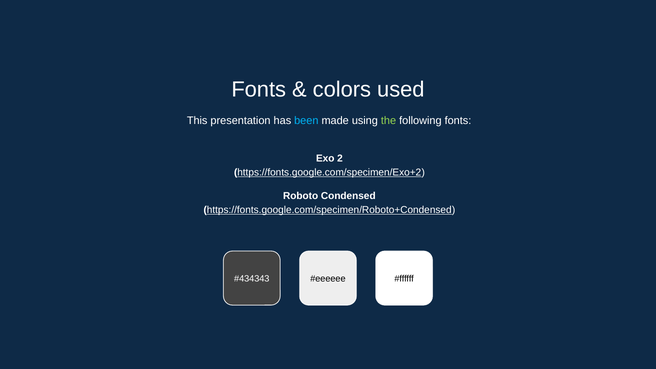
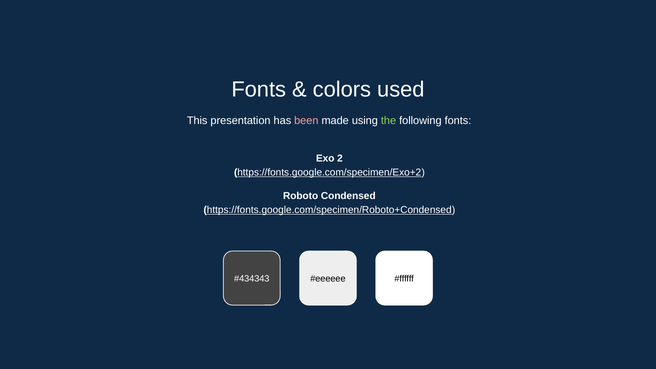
been colour: light blue -> pink
